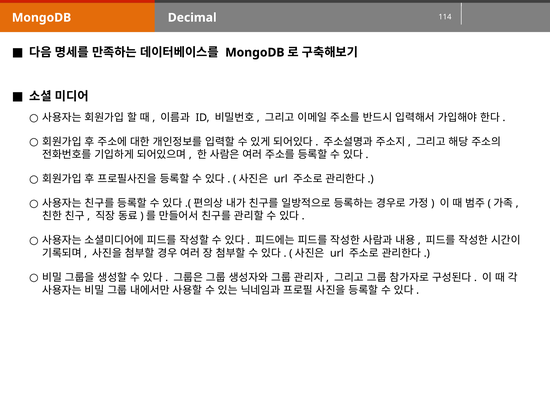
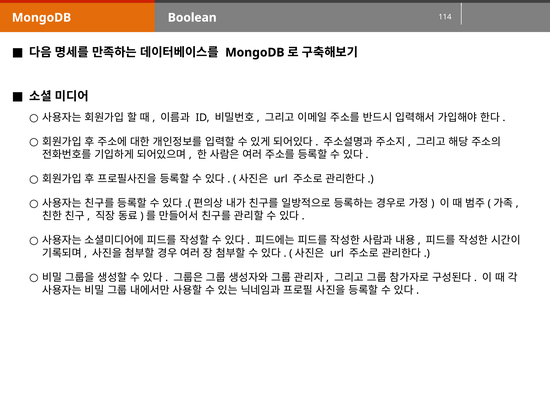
Decimal: Decimal -> Boolean
